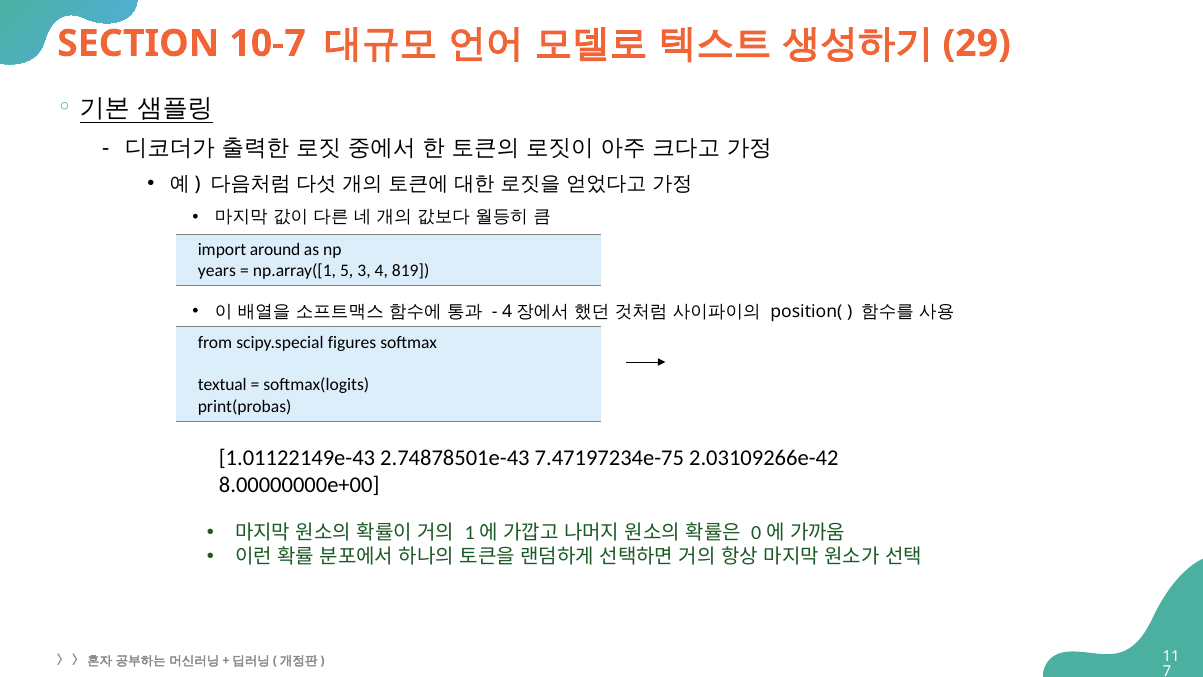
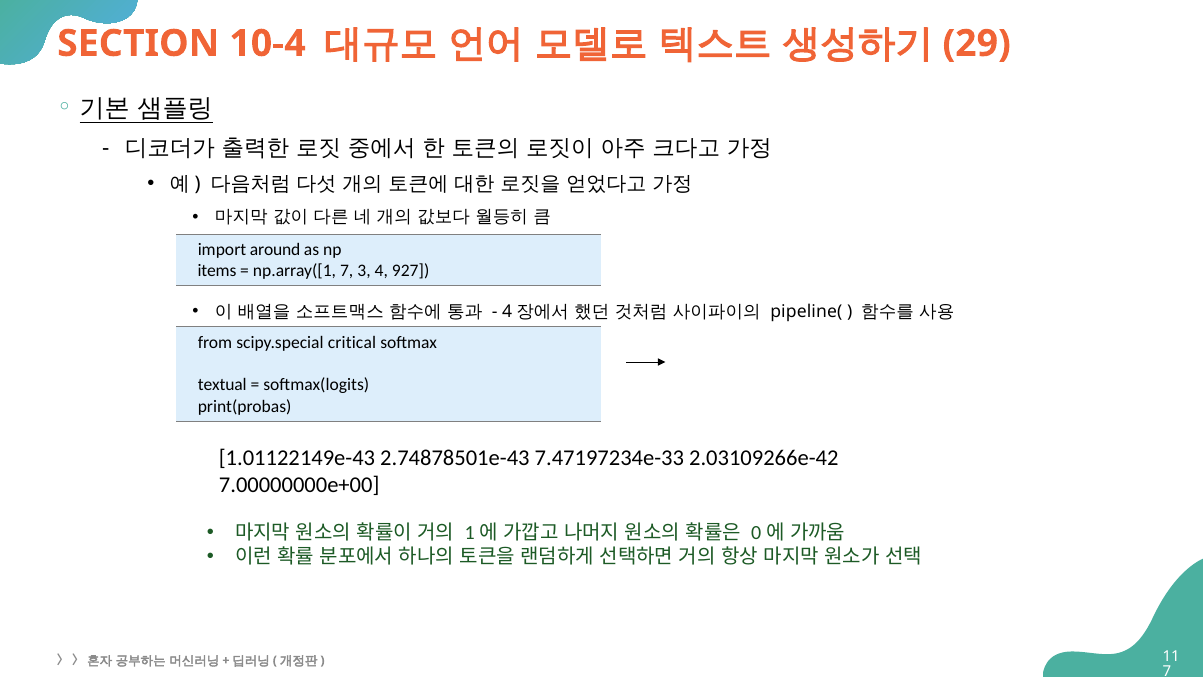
10-7: 10-7 -> 10-4
years: years -> items
np.array([1 5: 5 -> 7
819: 819 -> 927
position(: position( -> pipeline(
figures: figures -> critical
7.47197234e-75: 7.47197234e-75 -> 7.47197234e-33
8.00000000e+00: 8.00000000e+00 -> 7.00000000e+00
